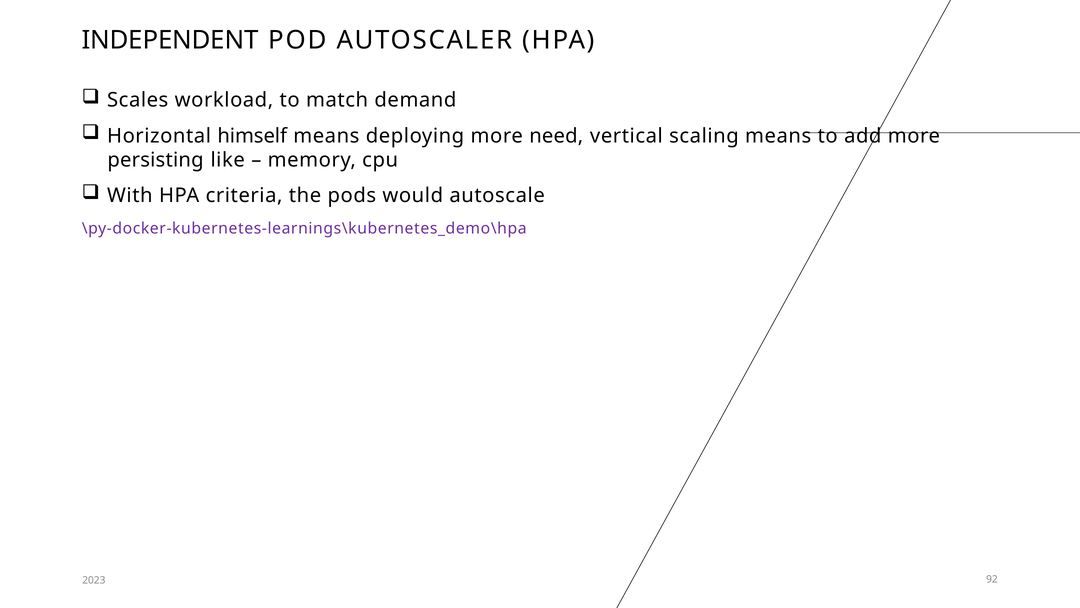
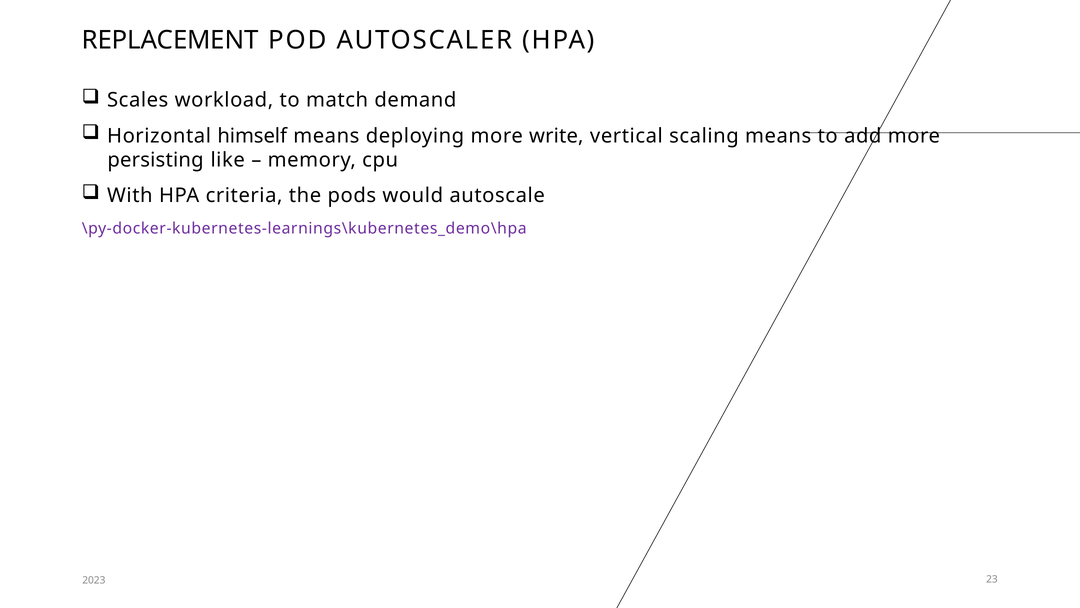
INDEPENDENT: INDEPENDENT -> REPLACEMENT
need: need -> write
92: 92 -> 23
